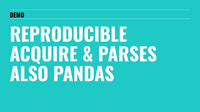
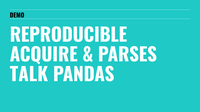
ALSO: ALSO -> TALK
